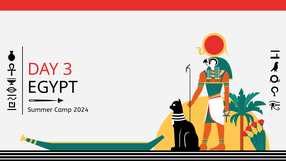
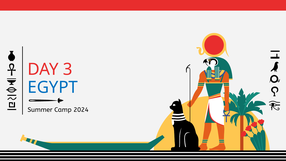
EGYPT colour: black -> blue
